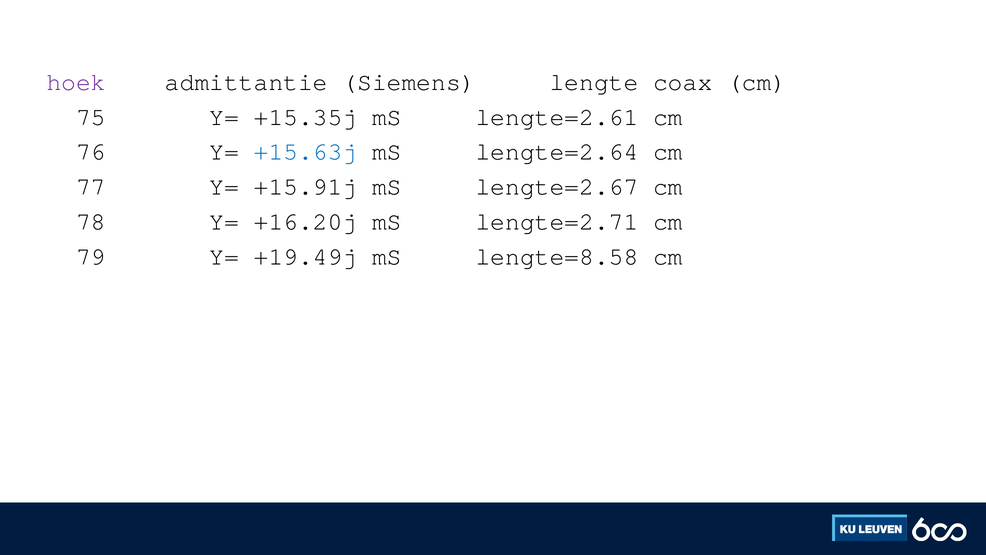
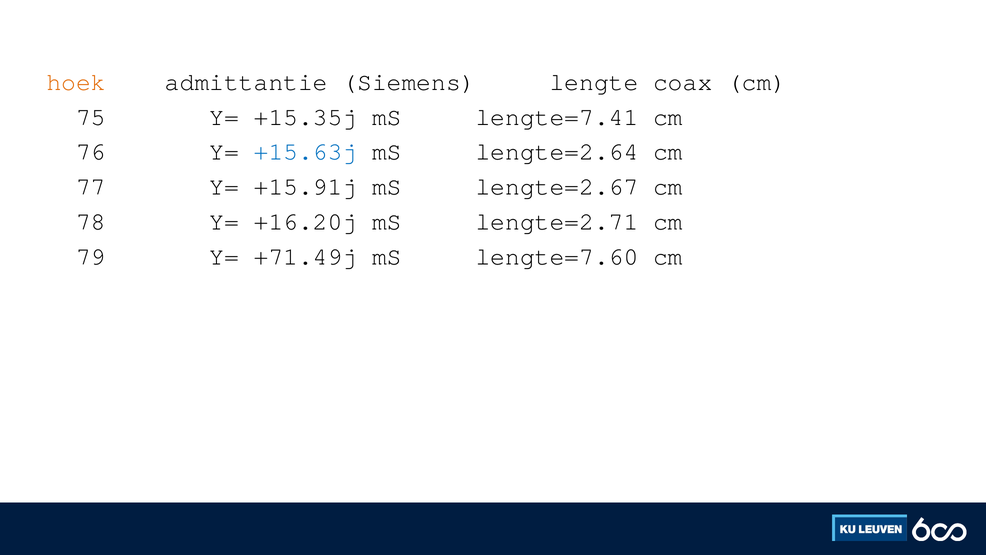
hoek colour: purple -> orange
lengte=2.61: lengte=2.61 -> lengte=7.41
+19.49j: +19.49j -> +71.49j
lengte=8.58: lengte=8.58 -> lengte=7.60
